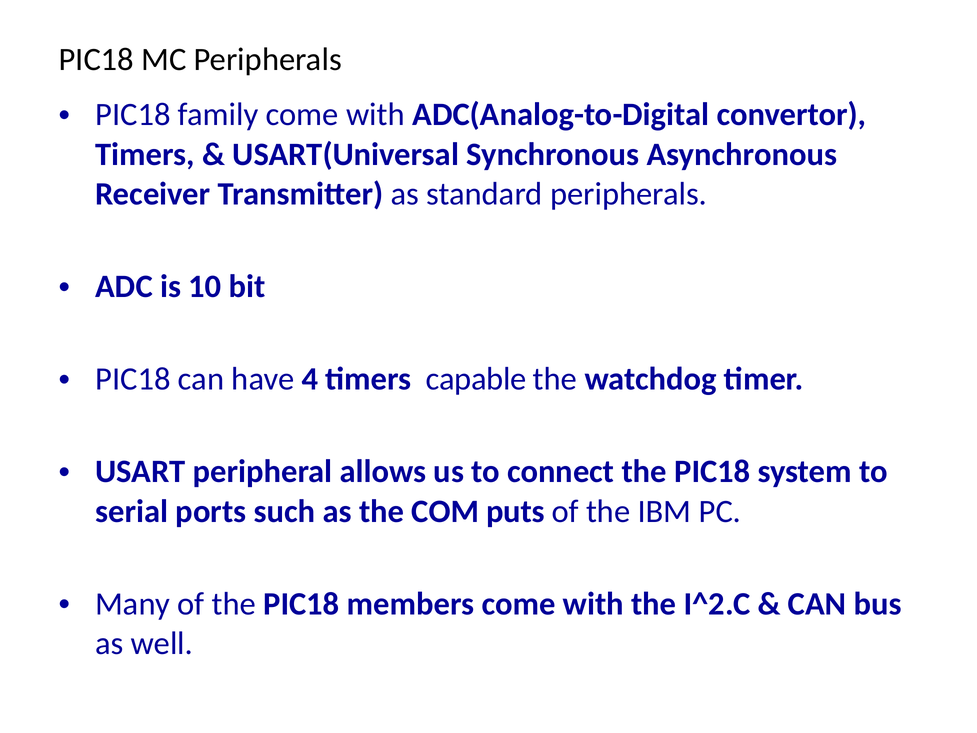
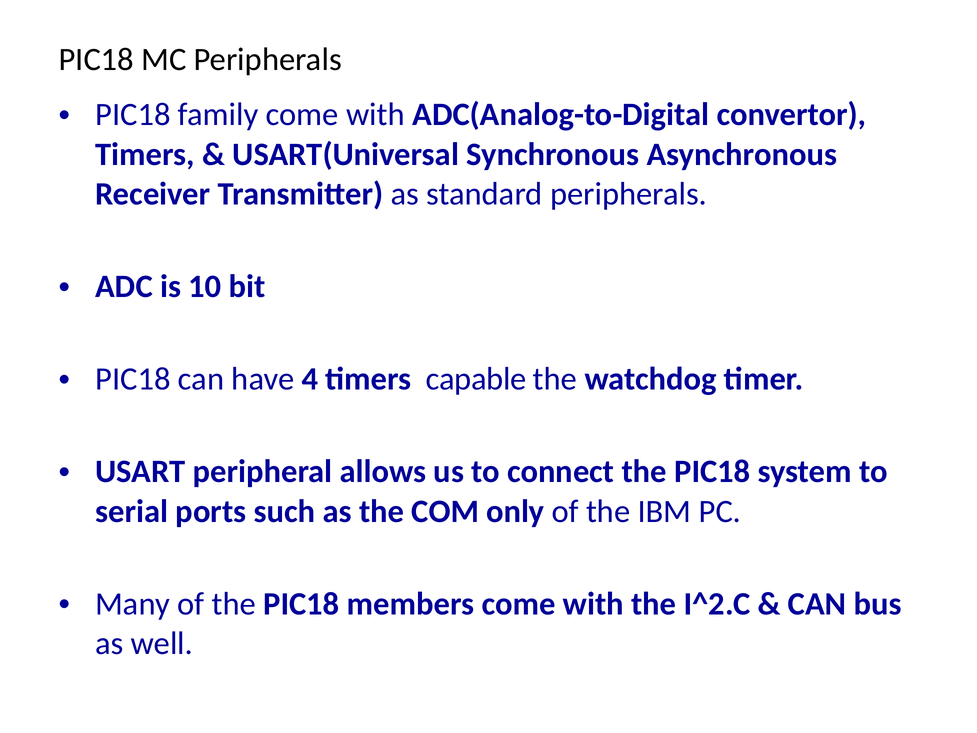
puts: puts -> only
